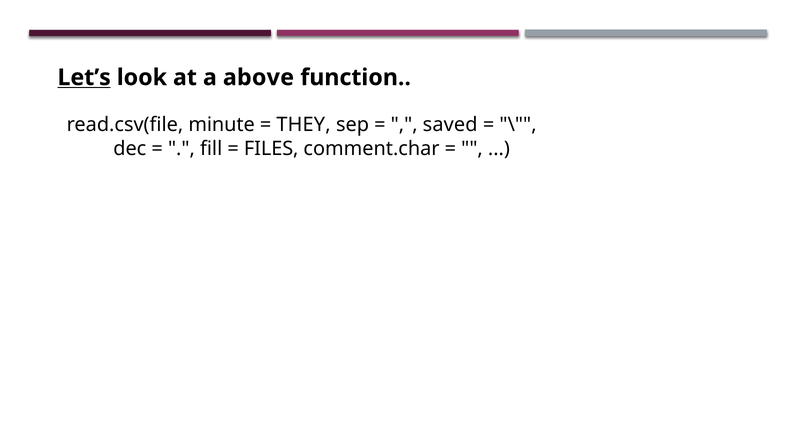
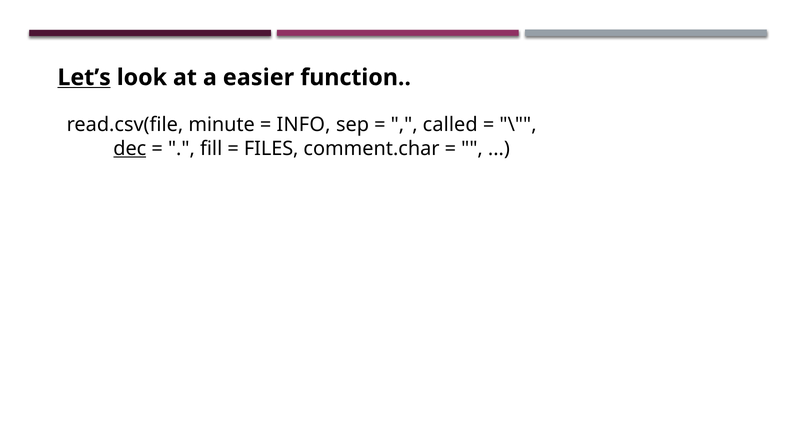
above: above -> easier
THEY: THEY -> INFO
saved: saved -> called
dec underline: none -> present
